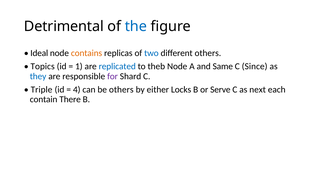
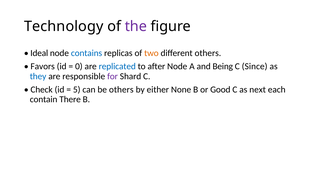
Detrimental: Detrimental -> Technology
the colour: blue -> purple
contains colour: orange -> blue
two colour: blue -> orange
Topics: Topics -> Favors
1: 1 -> 0
theb: theb -> after
Same: Same -> Being
Triple: Triple -> Check
4: 4 -> 5
Locks: Locks -> None
Serve: Serve -> Good
